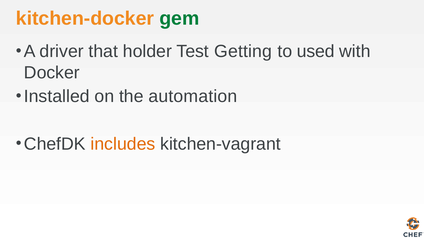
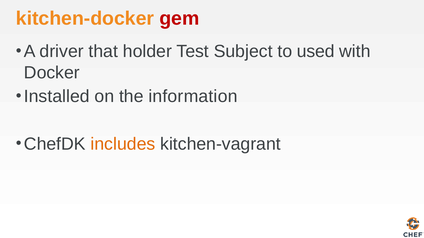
gem colour: green -> red
Getting: Getting -> Subject
automation: automation -> information
